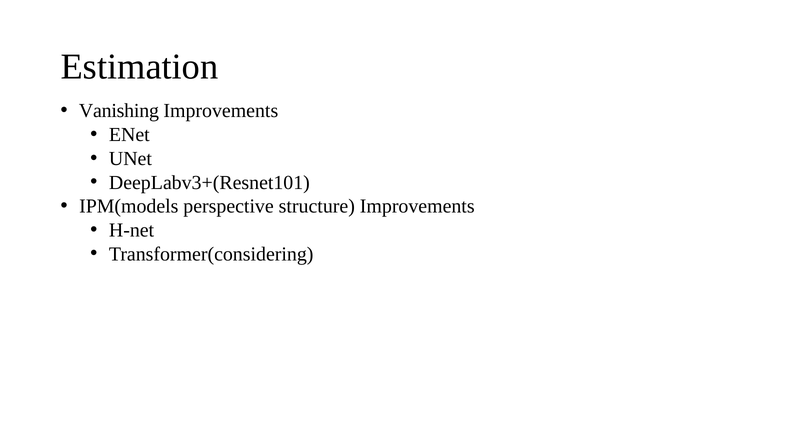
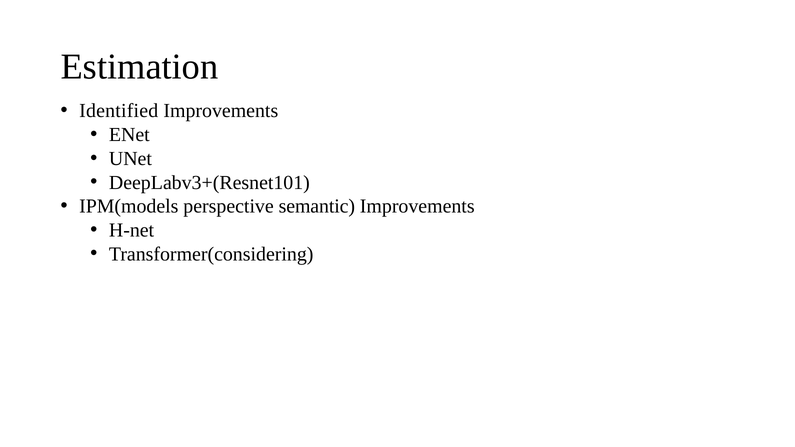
Vanishing: Vanishing -> Identified
structure: structure -> semantic
